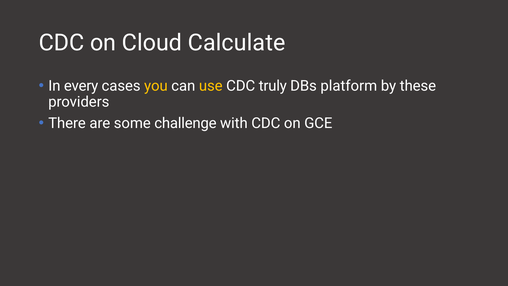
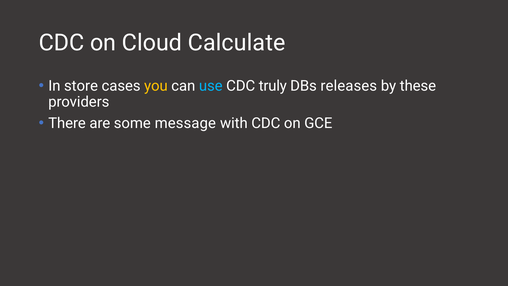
every: every -> store
use colour: yellow -> light blue
platform: platform -> releases
challenge: challenge -> message
